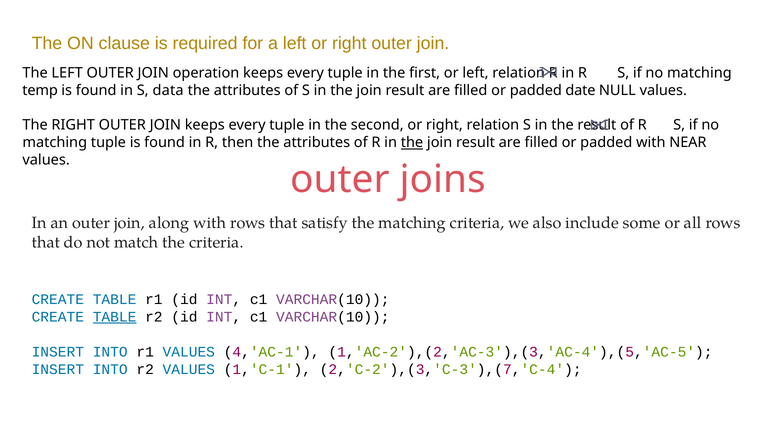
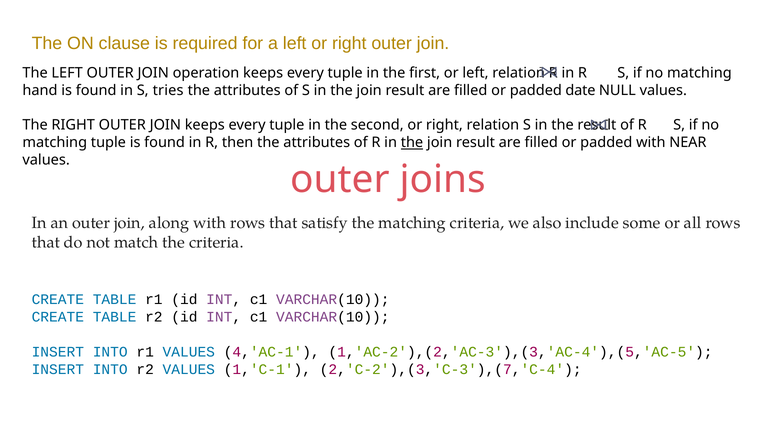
temp: temp -> hand
data: data -> tries
TABLE at (115, 316) underline: present -> none
